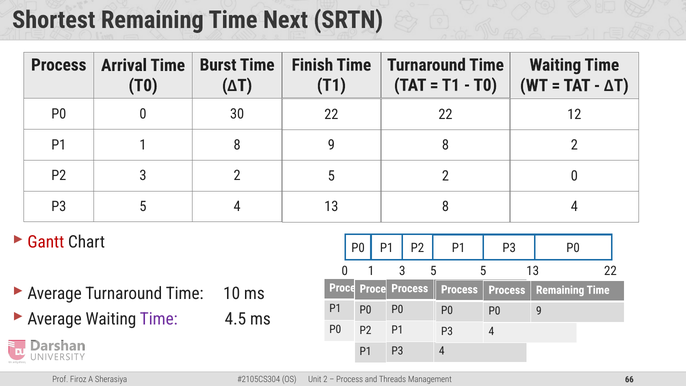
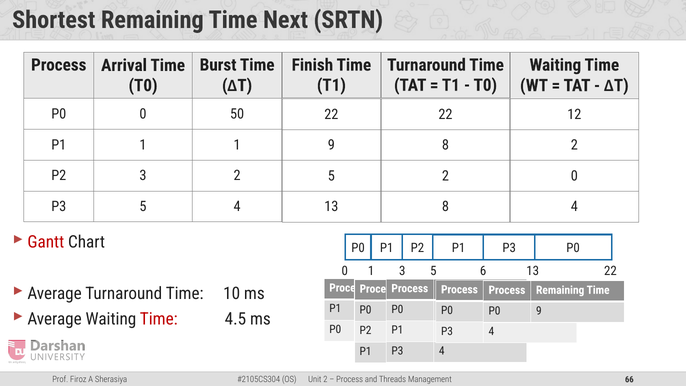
30: 30 -> 50
1 8: 8 -> 1
0 5: 5 -> 6
Time at (159, 319) colour: purple -> red
